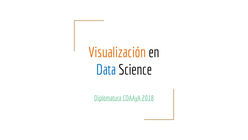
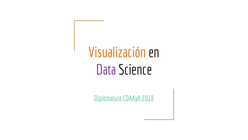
Data colour: blue -> purple
